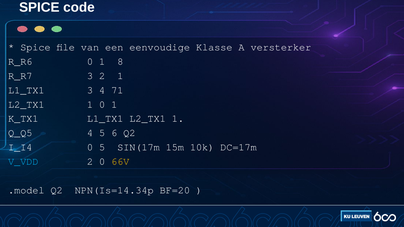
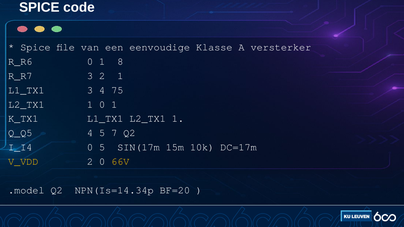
71: 71 -> 75
6: 6 -> 7
V_VDD colour: light blue -> yellow
